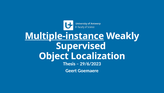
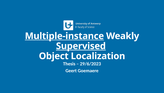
Supervised underline: none -> present
